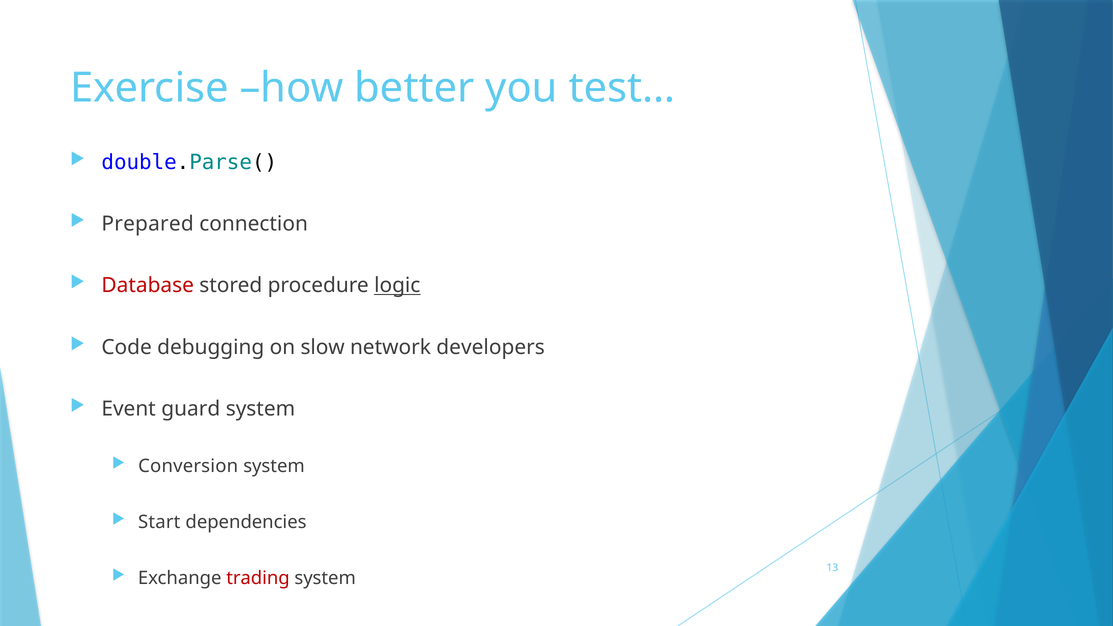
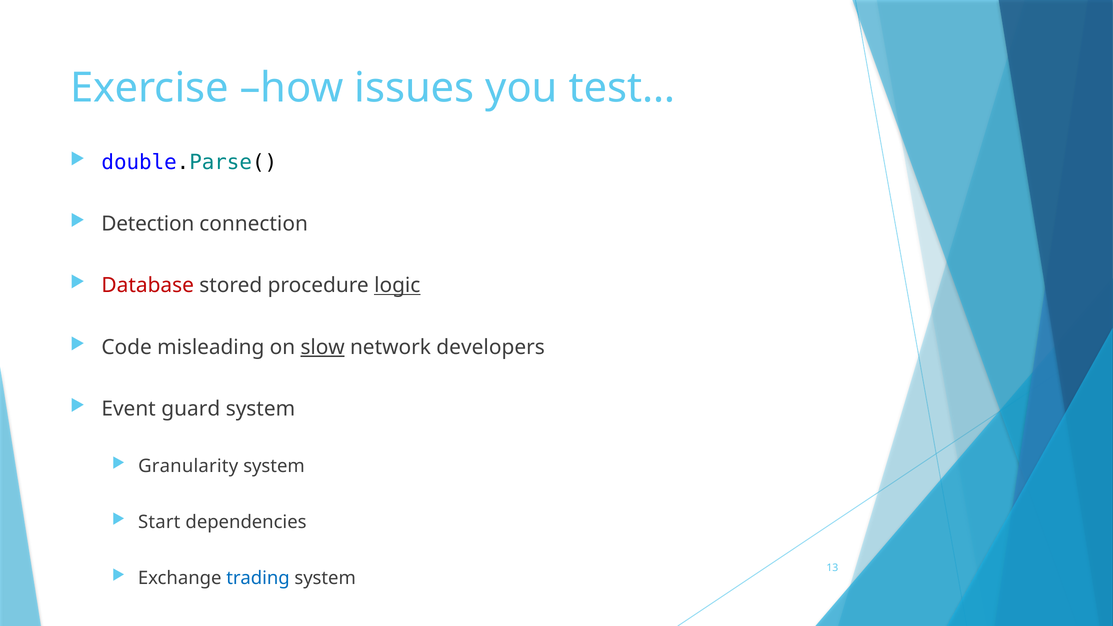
better: better -> issues
Prepared: Prepared -> Detection
debugging: debugging -> misleading
slow underline: none -> present
Conversion: Conversion -> Granularity
trading colour: red -> blue
